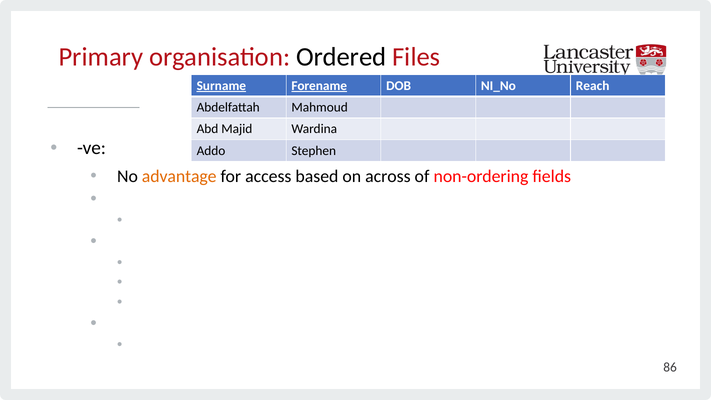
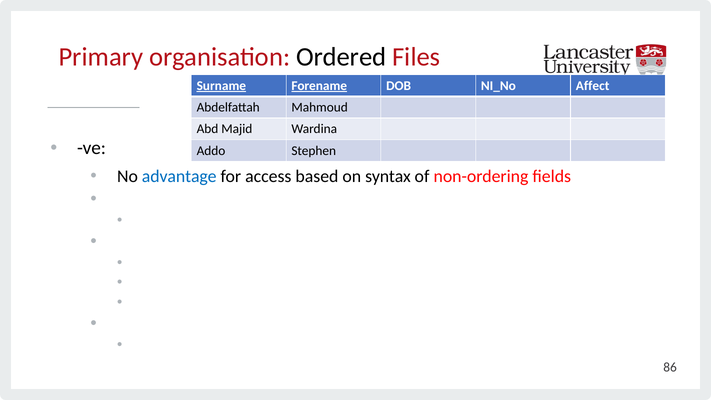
Reach: Reach -> Affect
advantage colour: orange -> blue
across: across -> syntax
